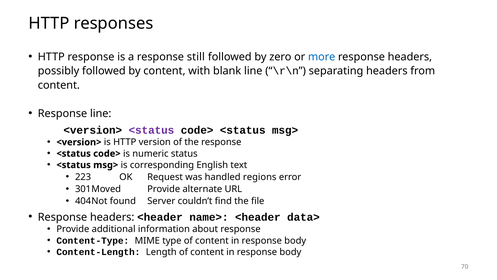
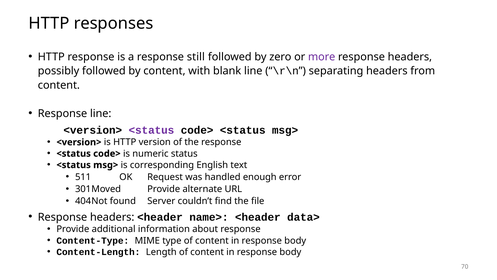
more colour: blue -> purple
223: 223 -> 511
regions: regions -> enough
